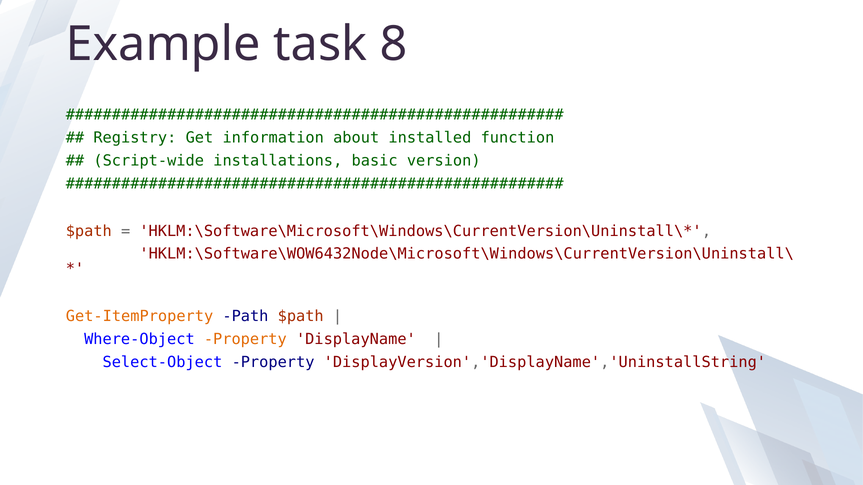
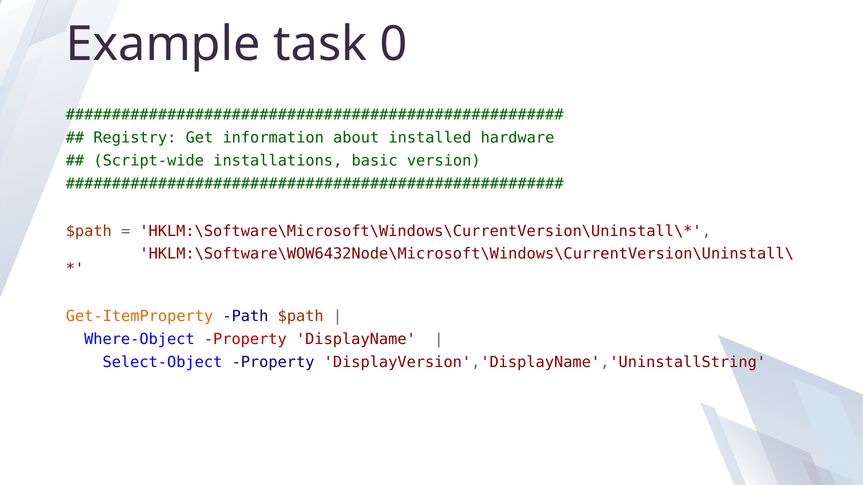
8: 8 -> 0
function: function -> hardware
Property at (245, 339) colour: orange -> red
